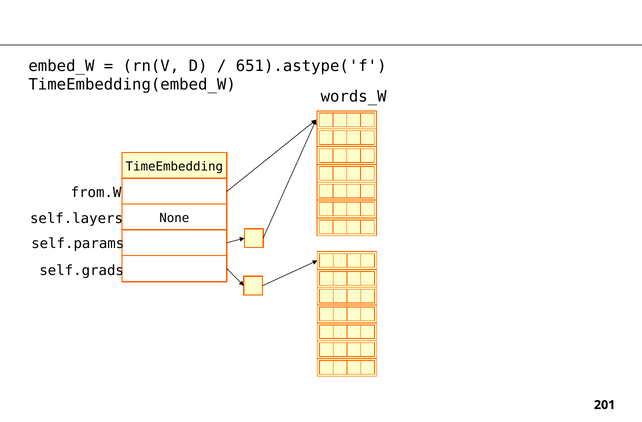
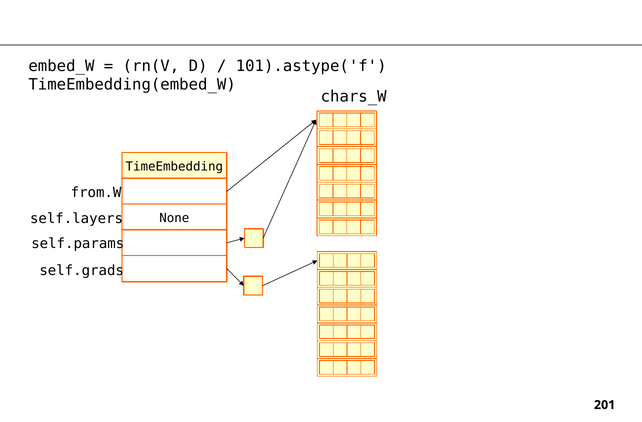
651).astype('f: 651).astype('f -> 101).astype('f
words_W: words_W -> chars_W
